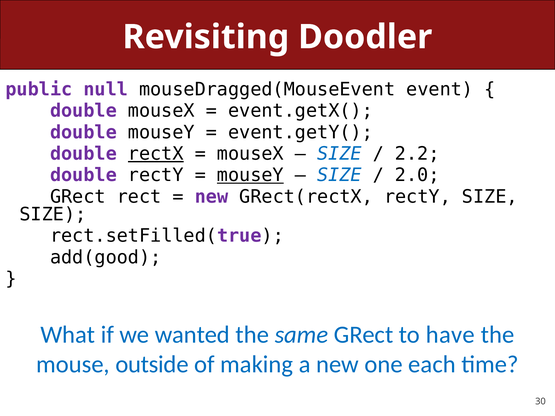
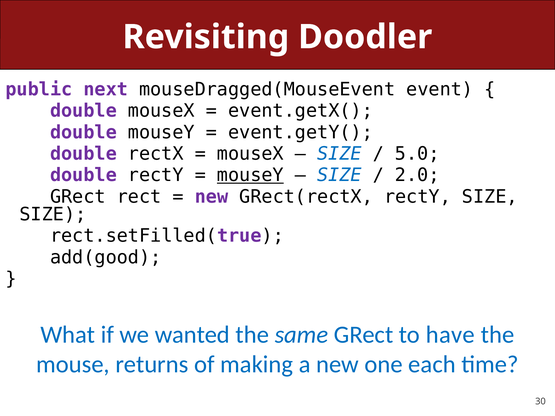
null: null -> next
rectX underline: present -> none
2.2: 2.2 -> 5.0
outside: outside -> returns
